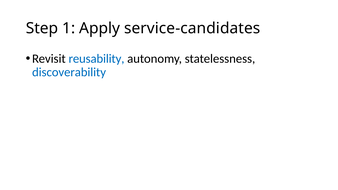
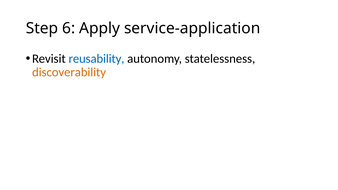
1: 1 -> 6
service-candidates: service-candidates -> service-application
discoverability colour: blue -> orange
